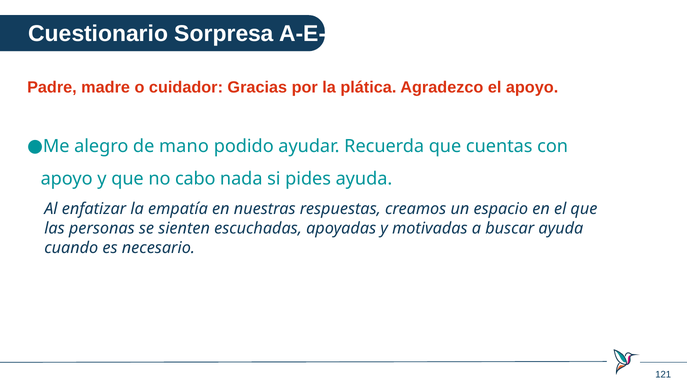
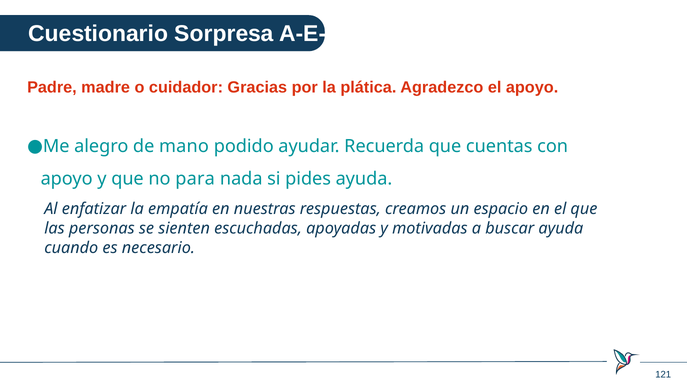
cabo: cabo -> para
